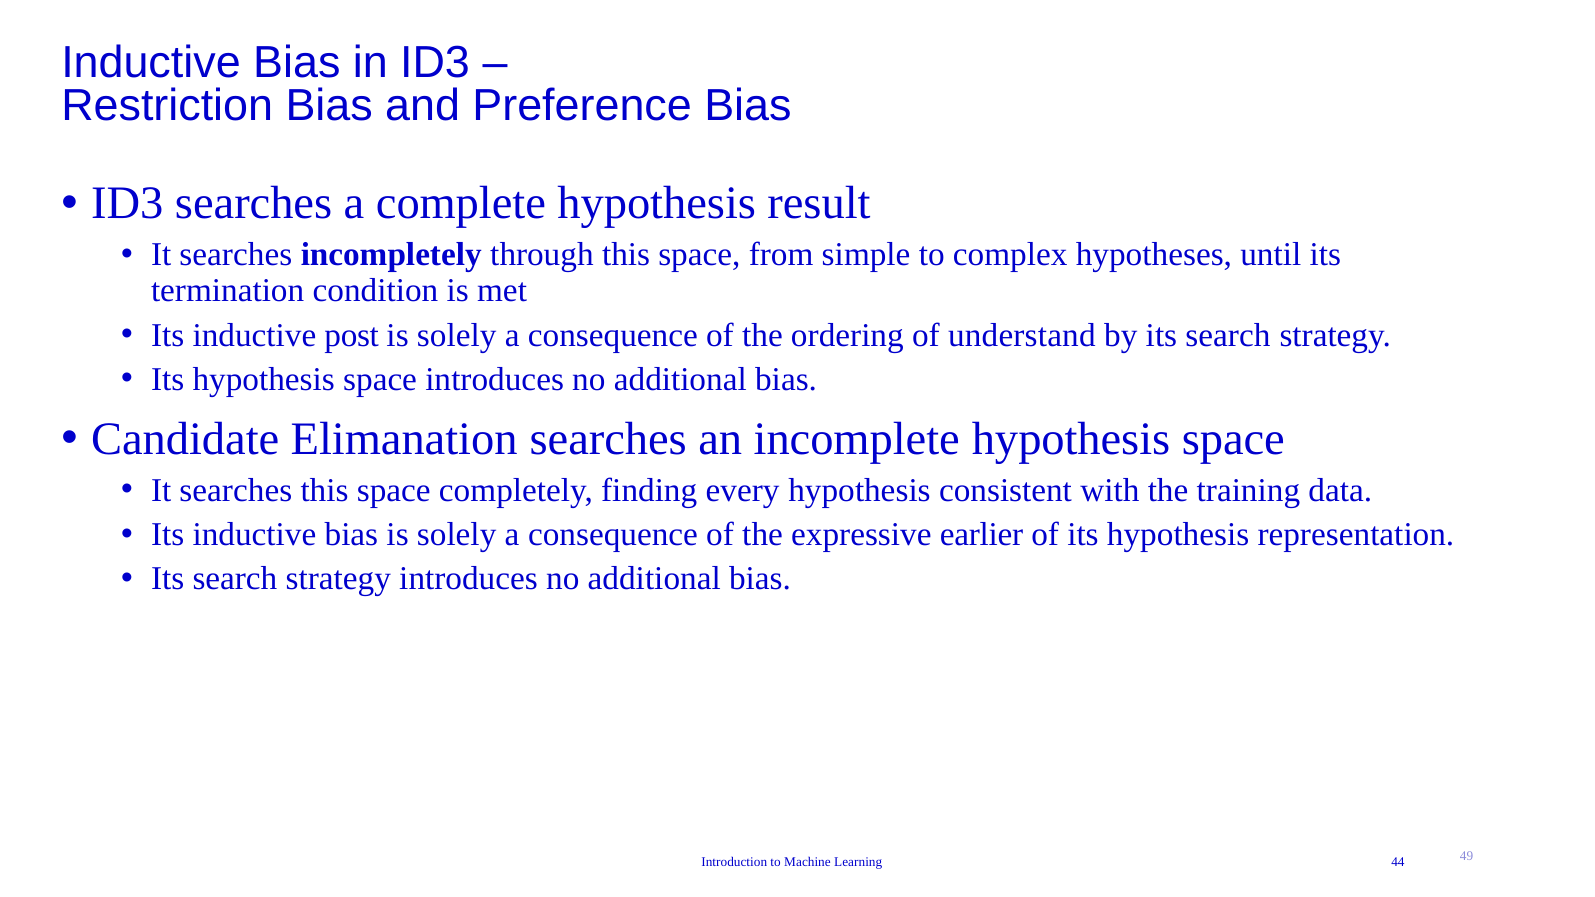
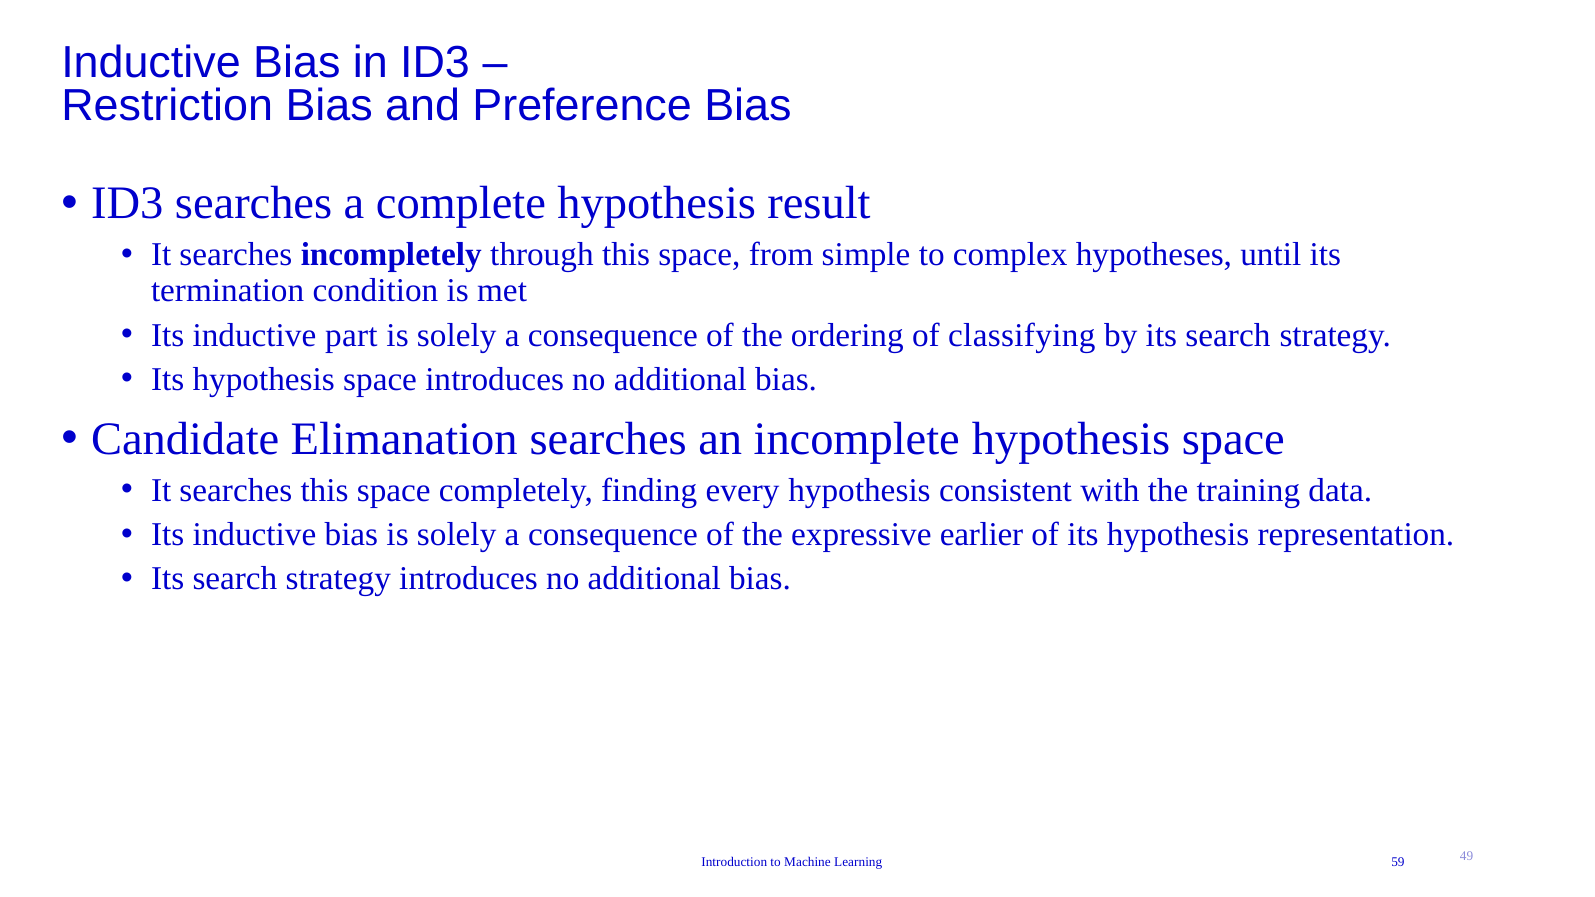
post: post -> part
understand: understand -> classifying
44: 44 -> 59
